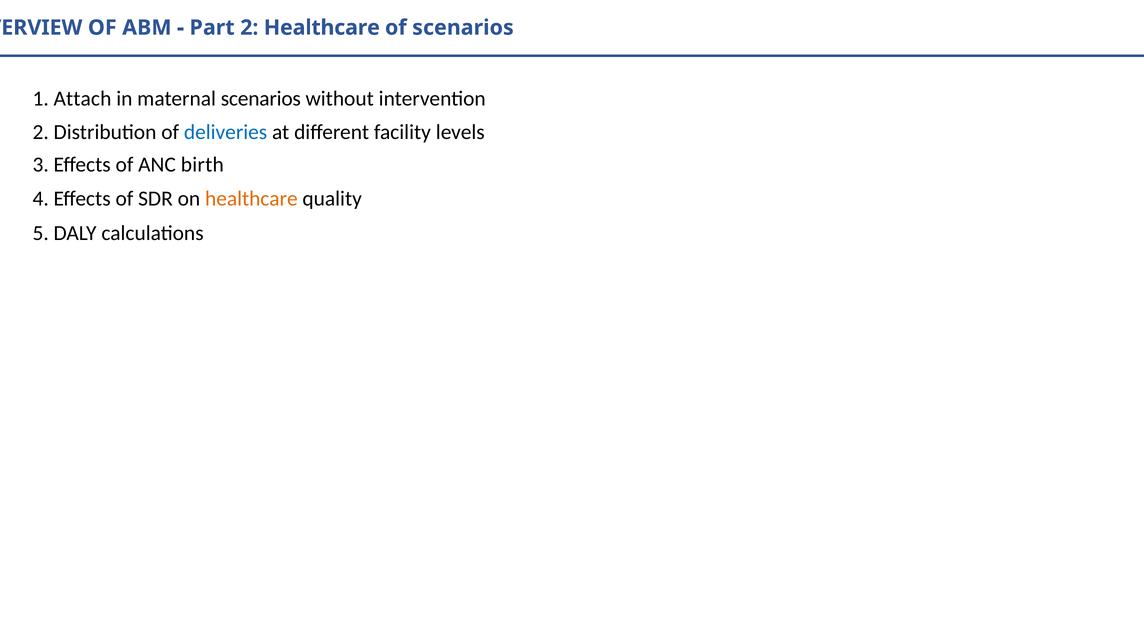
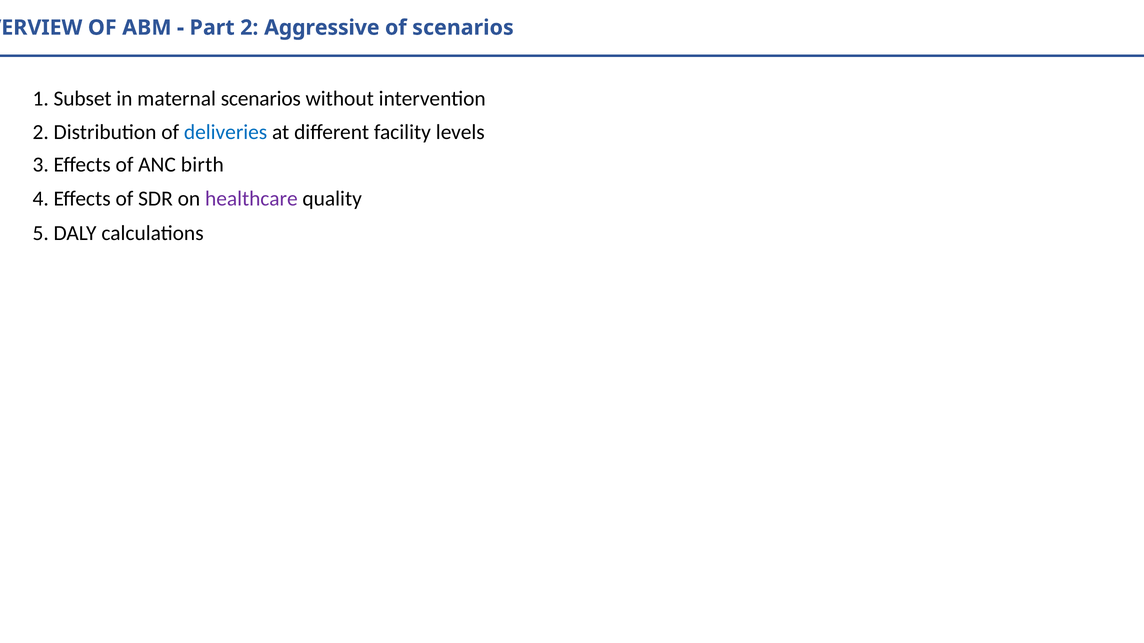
2 Healthcare: Healthcare -> Aggressive
Attach: Attach -> Subset
healthcare at (251, 199) colour: orange -> purple
